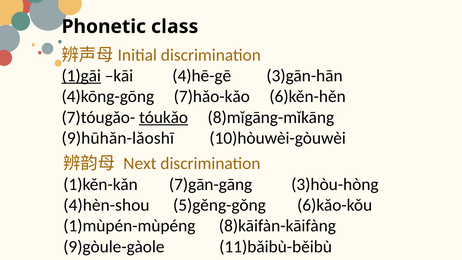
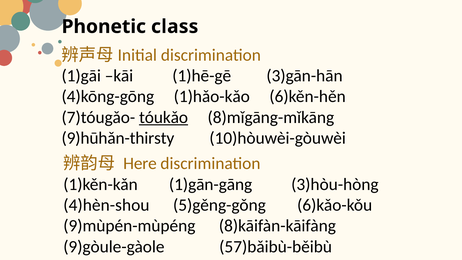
1)gāi underline: present -> none
4)hē-gē: 4)hē-gē -> 1)hē-gē
7)hǎo-kǎo: 7)hǎo-kǎo -> 1)hǎo-kǎo
9)hūhǎn-lǎoshī: 9)hūhǎn-lǎoshī -> 9)hūhǎn-thirsty
Next: Next -> Here
7)gān-gāng: 7)gān-gāng -> 1)gān-gāng
1)mùpén-mùpéng: 1)mùpén-mùpéng -> 9)mùpén-mùpéng
11)bǎibù-běibù: 11)bǎibù-běibù -> 57)bǎibù-běibù
